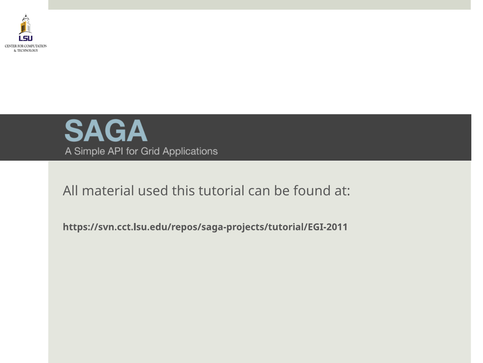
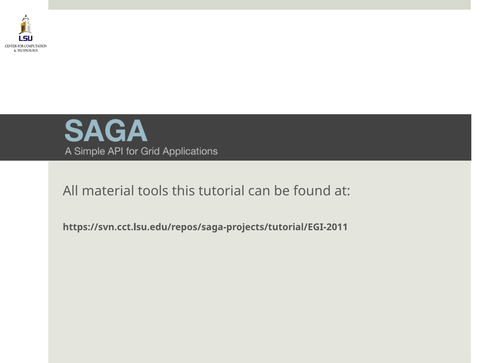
used: used -> tools
